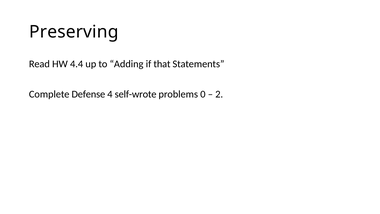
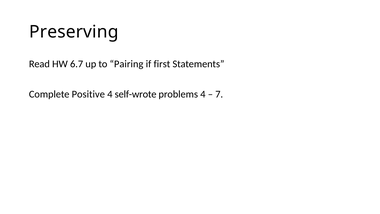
4.4: 4.4 -> 6.7
Adding: Adding -> Pairing
that: that -> first
Defense: Defense -> Positive
problems 0: 0 -> 4
2: 2 -> 7
